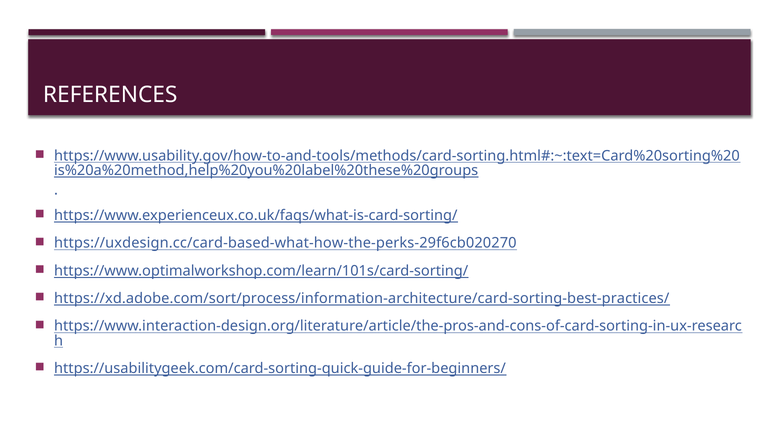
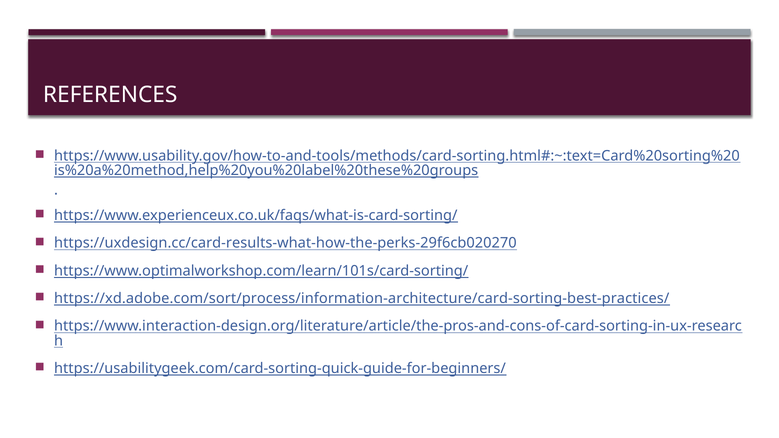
https://uxdesign.cc/card-based-what-how-the-perks-29f6cb020270: https://uxdesign.cc/card-based-what-how-the-perks-29f6cb020270 -> https://uxdesign.cc/card-results-what-how-the-perks-29f6cb020270
